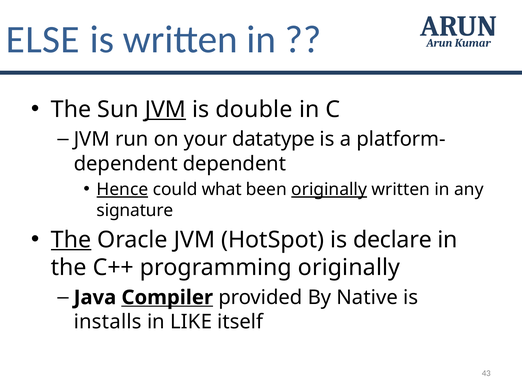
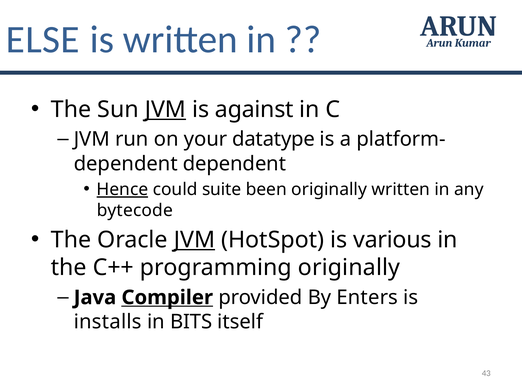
double: double -> against
what: what -> suite
originally at (329, 190) underline: present -> none
signature: signature -> bytecode
The at (71, 240) underline: present -> none
JVM at (194, 240) underline: none -> present
declare: declare -> various
Native: Native -> Enters
LIKE: LIKE -> BITS
